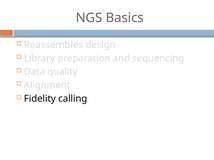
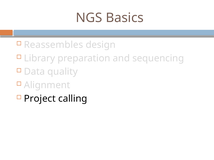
Fidelity: Fidelity -> Project
